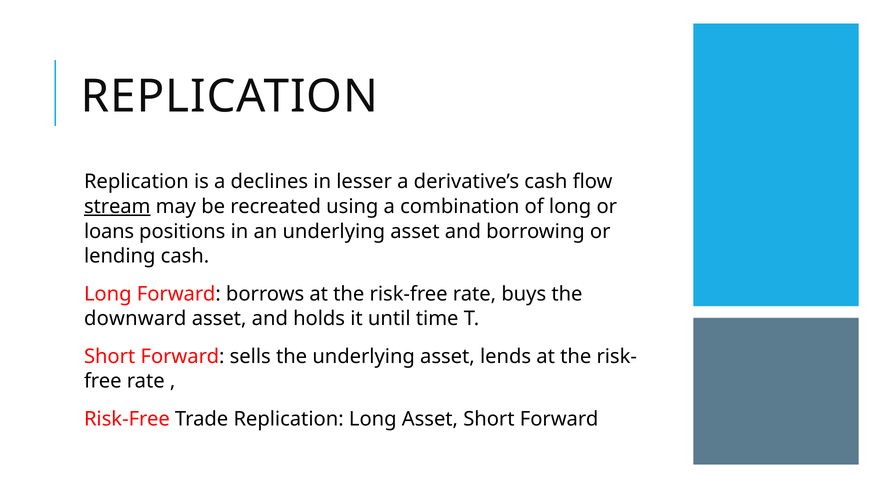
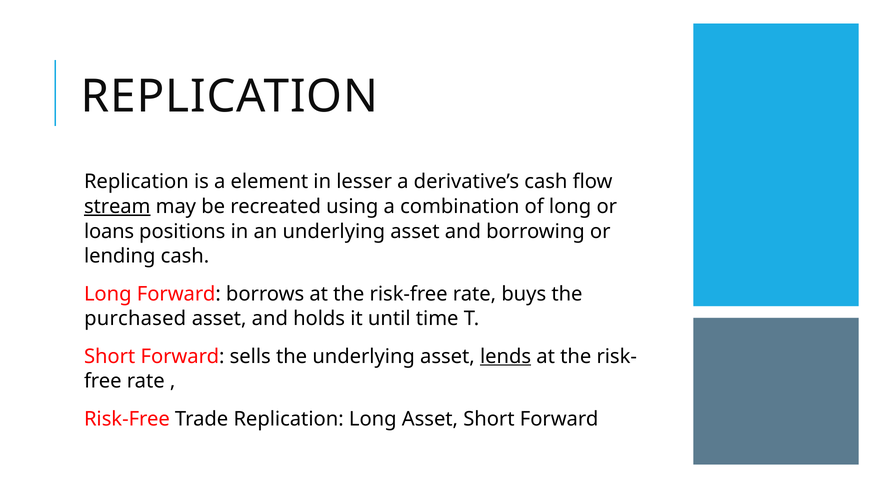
declines: declines -> element
downward: downward -> purchased
lends underline: none -> present
